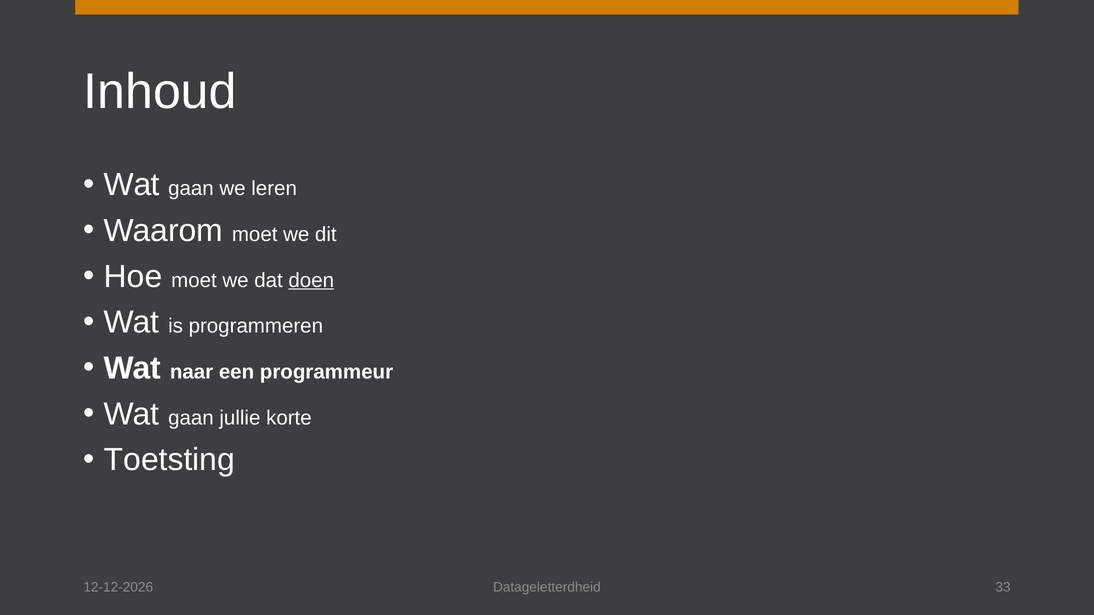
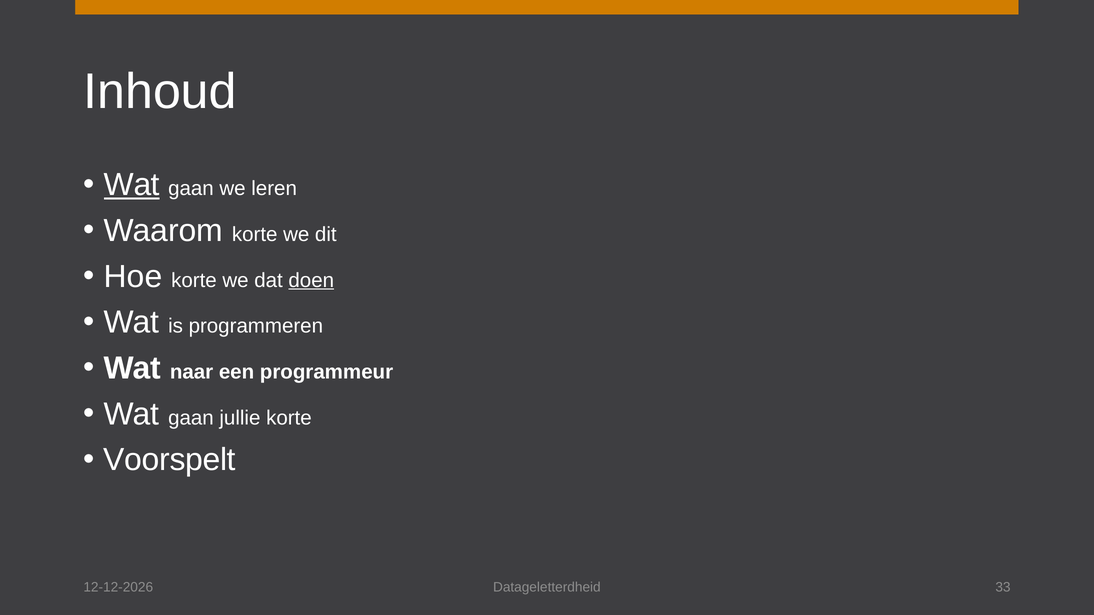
Wat at (132, 185) underline: none -> present
Waarom moet: moet -> korte
Hoe moet: moet -> korte
Toetsting: Toetsting -> Voorspelt
